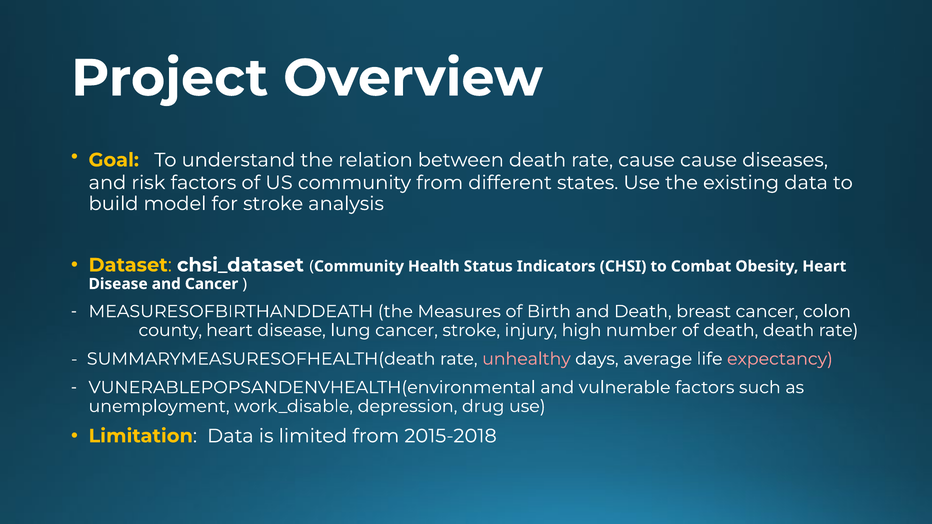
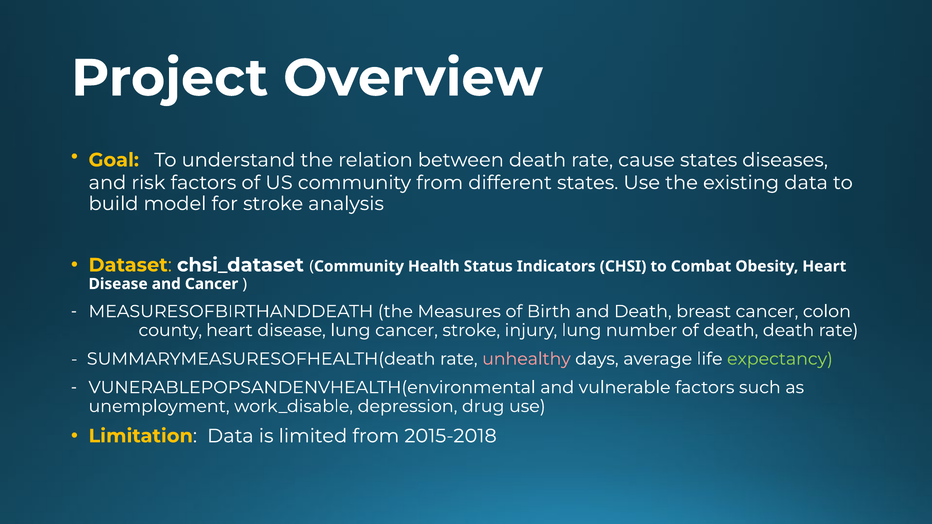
cause cause: cause -> states
injury high: high -> lung
expectancy colour: pink -> light green
